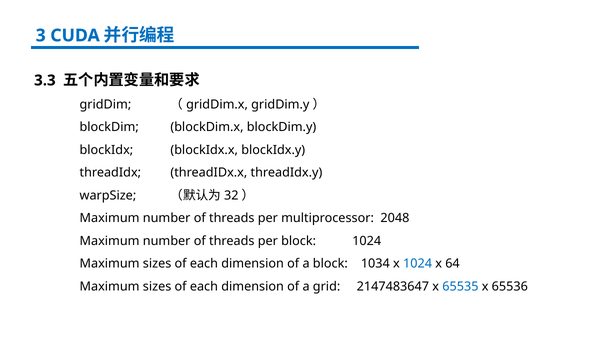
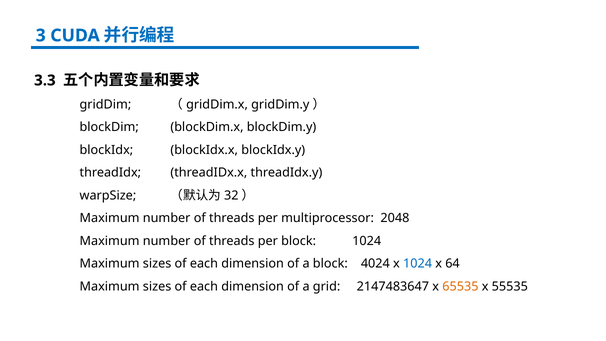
1034: 1034 -> 4024
65535 colour: blue -> orange
65536: 65536 -> 55535
